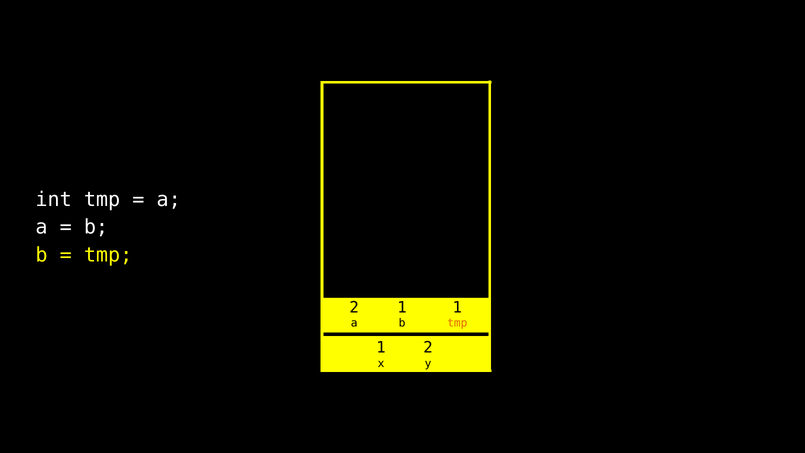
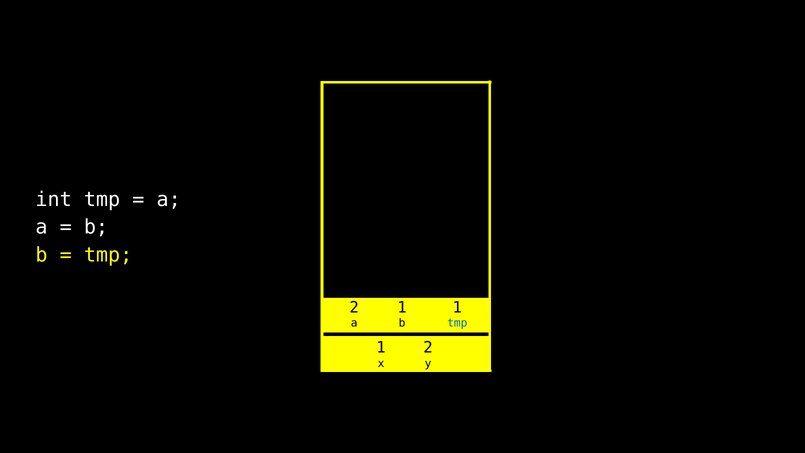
tmp at (457, 323) colour: orange -> blue
